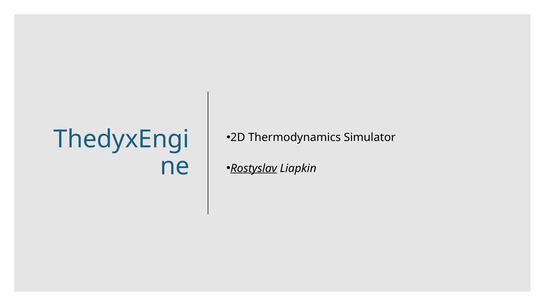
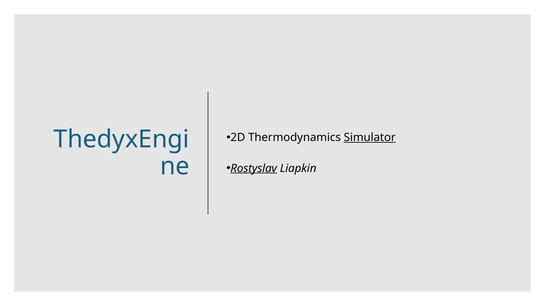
Simulator underline: none -> present
